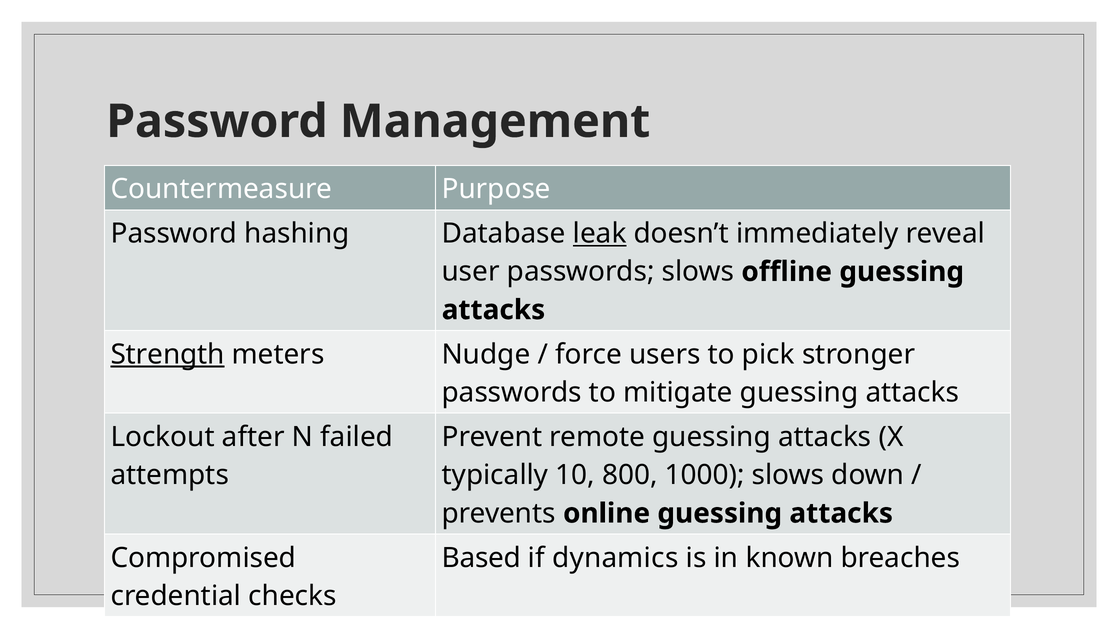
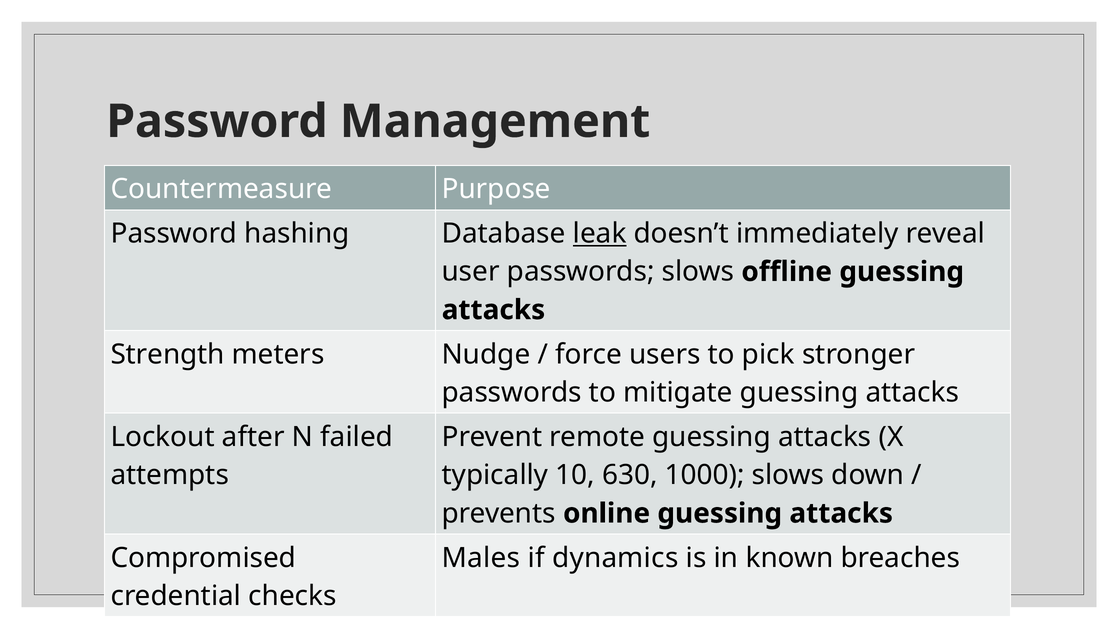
Strength underline: present -> none
800: 800 -> 630
Based: Based -> Males
